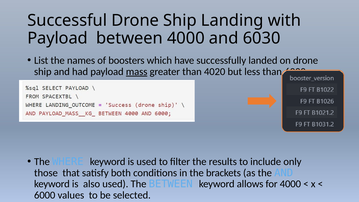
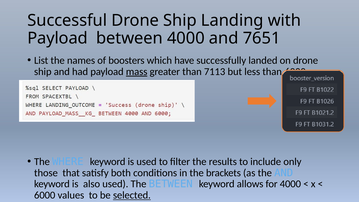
6030: 6030 -> 7651
4020: 4020 -> 7113
selected underline: none -> present
